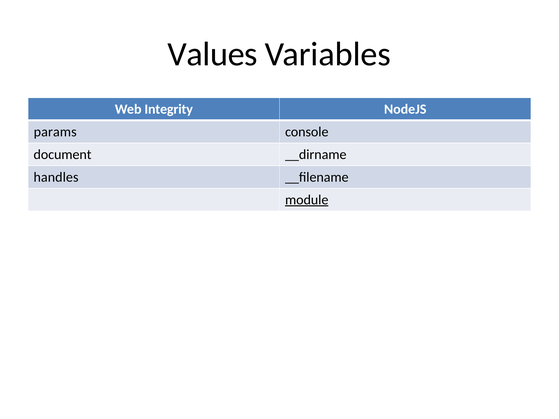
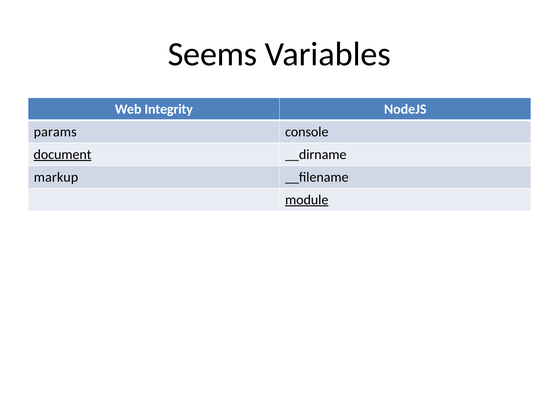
Values: Values -> Seems
document underline: none -> present
handles: handles -> markup
